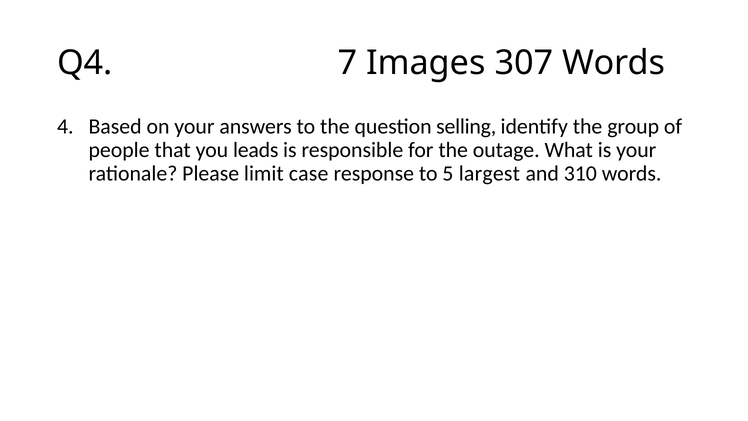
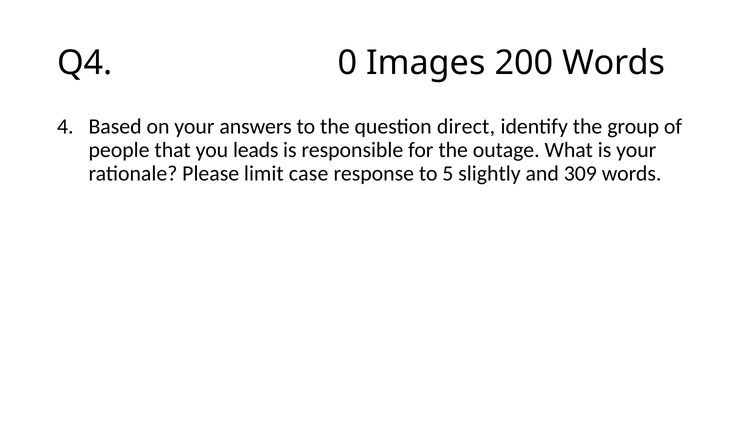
7: 7 -> 0
307: 307 -> 200
selling: selling -> direct
largest: largest -> slightly
310: 310 -> 309
